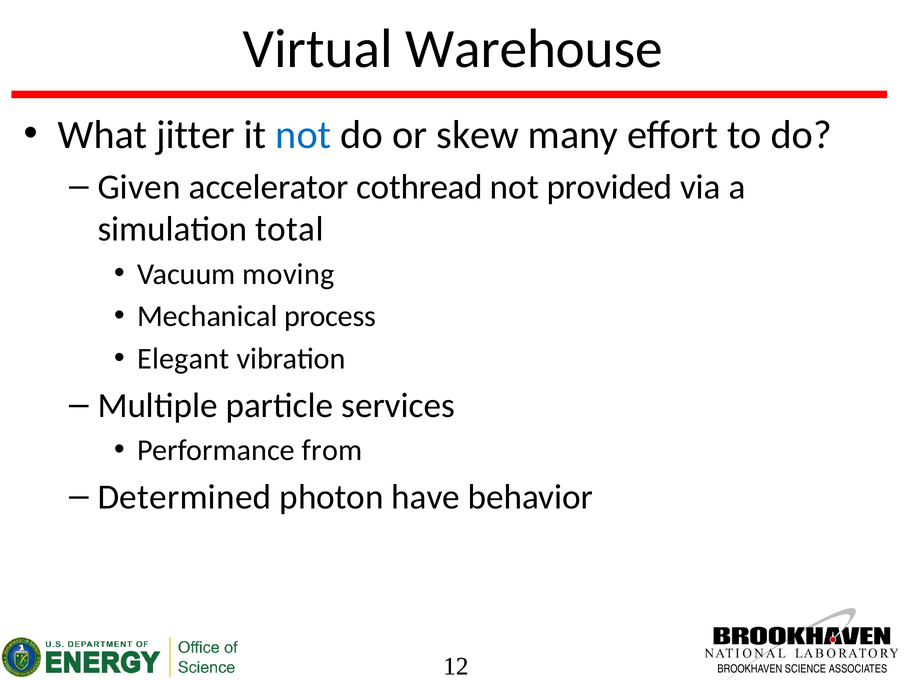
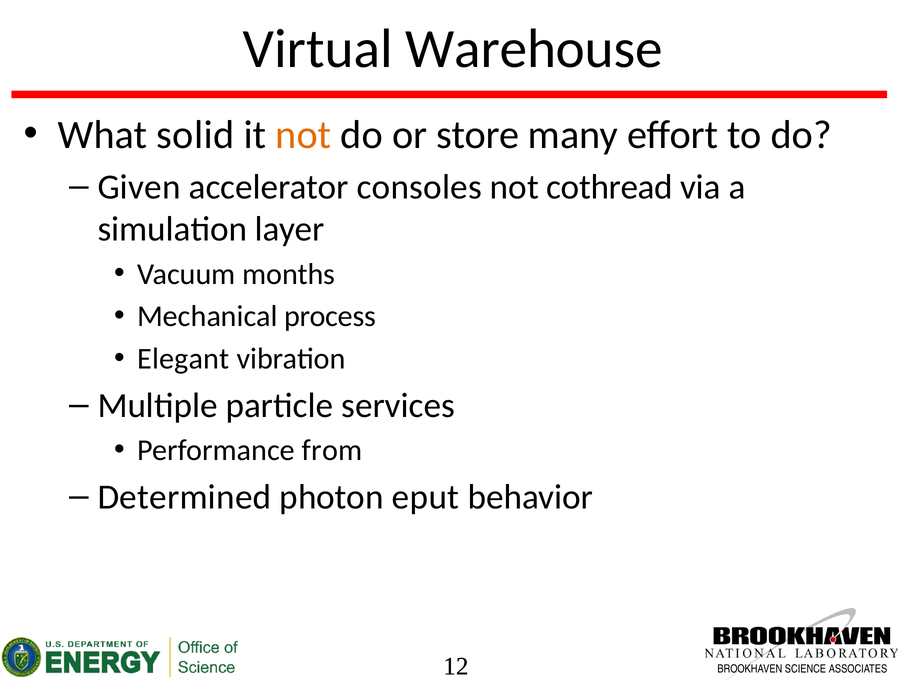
jitter: jitter -> solid
not at (303, 135) colour: blue -> orange
skew: skew -> store
cothread: cothread -> consoles
provided: provided -> cothread
total: total -> layer
moving: moving -> months
have: have -> eput
